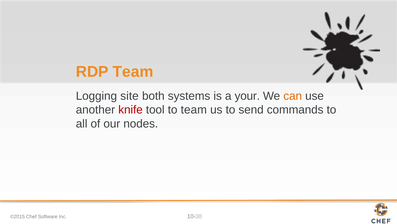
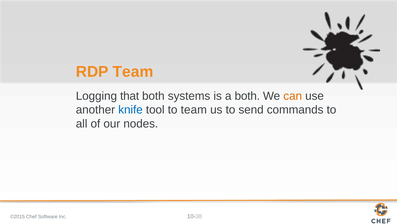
site: site -> that
a your: your -> both
knife colour: red -> blue
